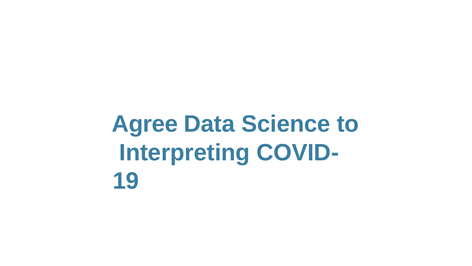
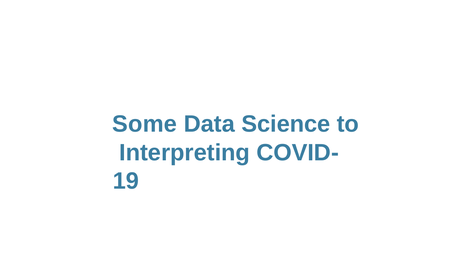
Agree: Agree -> Some
